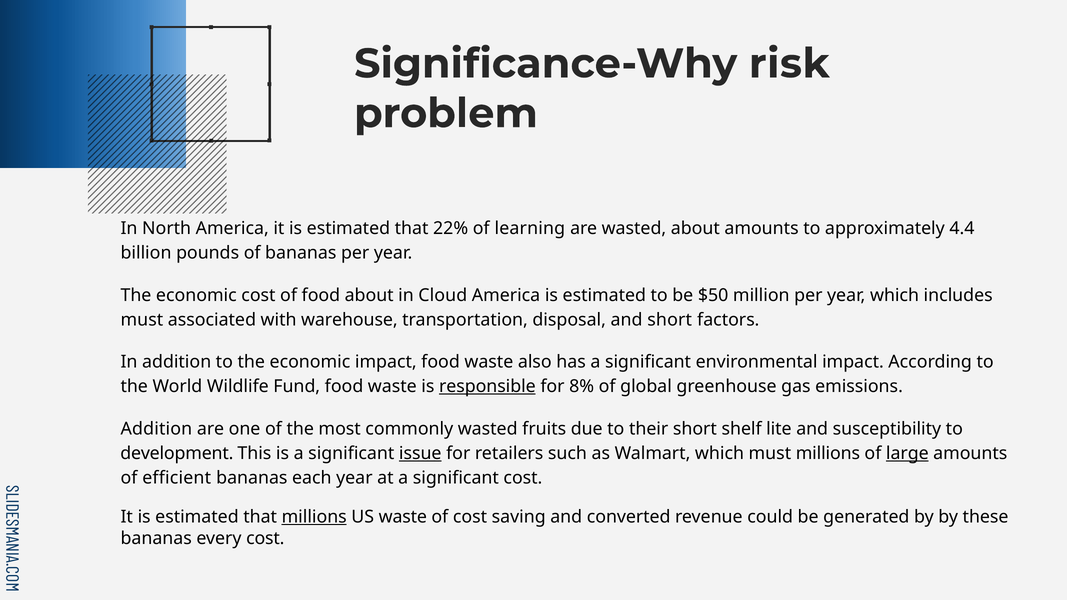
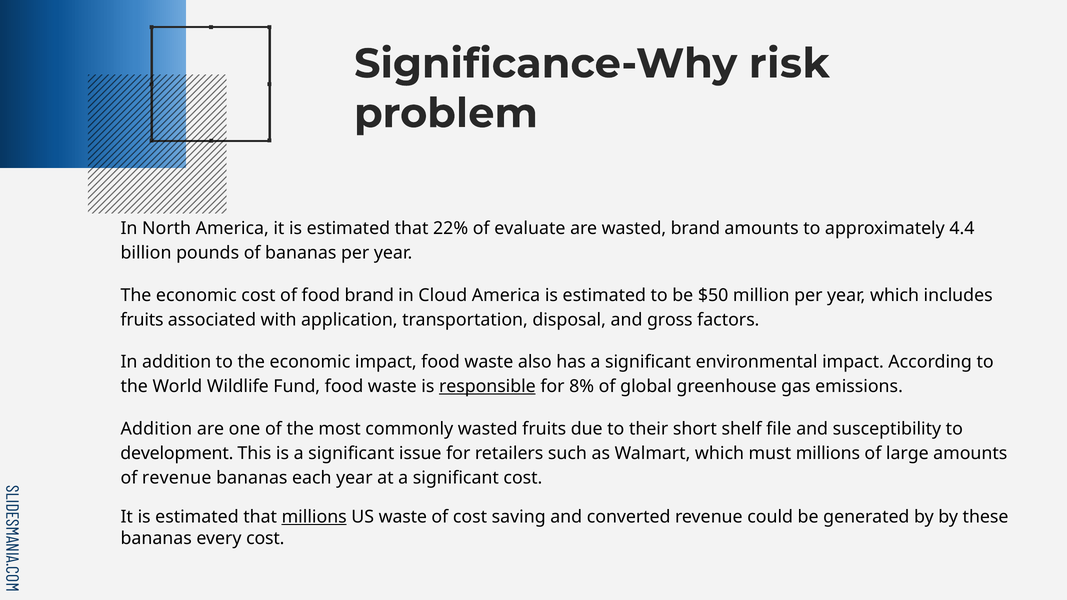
learning: learning -> evaluate
wasted about: about -> brand
food about: about -> brand
must at (142, 320): must -> fruits
warehouse: warehouse -> application
and short: short -> gross
lite: lite -> file
issue underline: present -> none
large underline: present -> none
of efficient: efficient -> revenue
